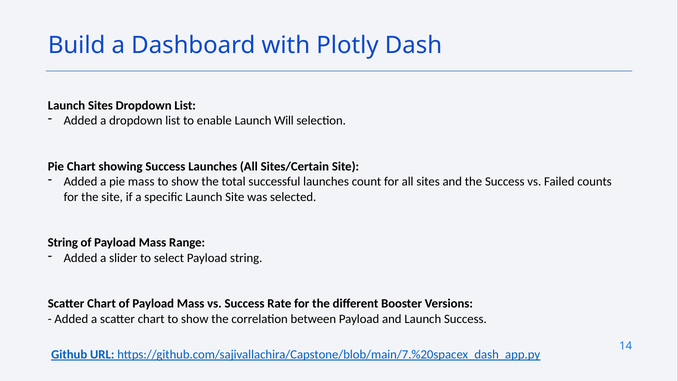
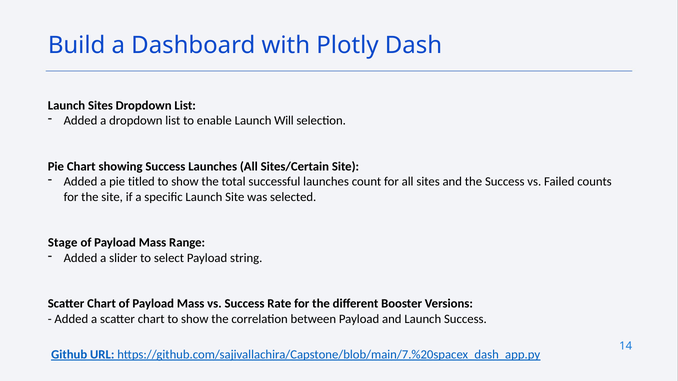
pie mass: mass -> titled
String at (63, 243): String -> Stage
